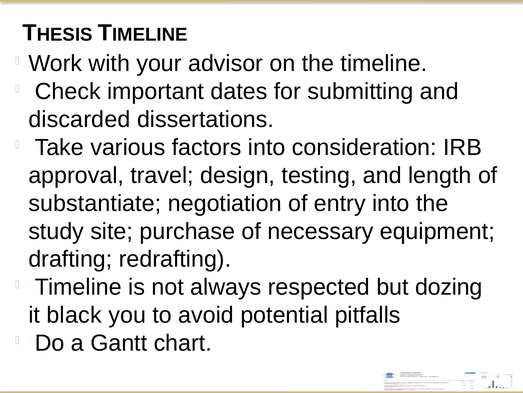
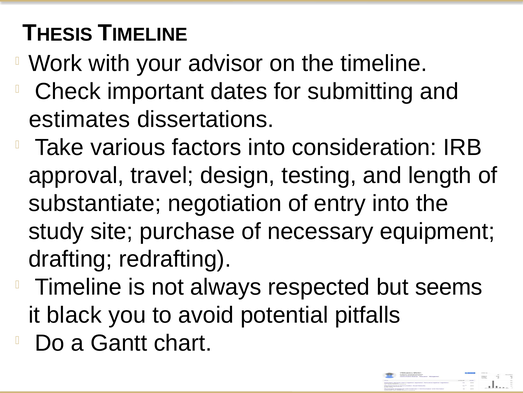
discarded: discarded -> estimates
dozing: dozing -> seems
